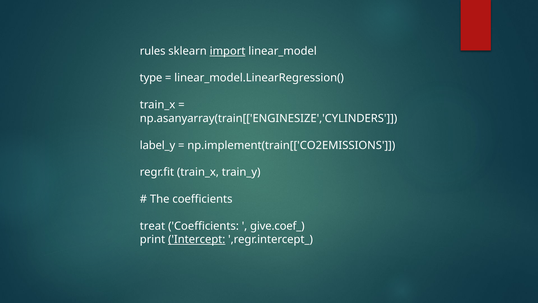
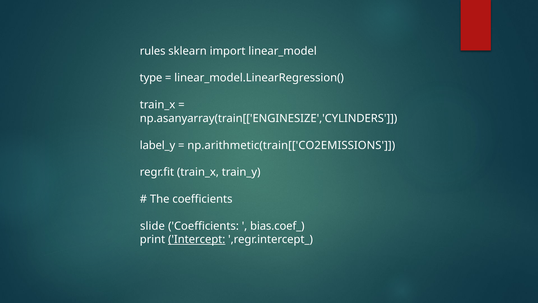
import underline: present -> none
np.implement(train[['CO2EMISSIONS: np.implement(train[['CO2EMISSIONS -> np.arithmetic(train[['CO2EMISSIONS
treat: treat -> slide
give.coef_: give.coef_ -> bias.coef_
